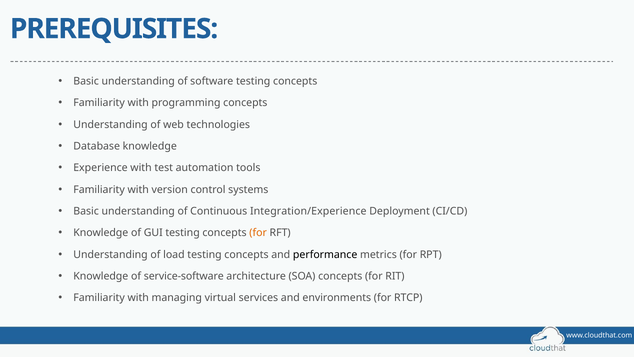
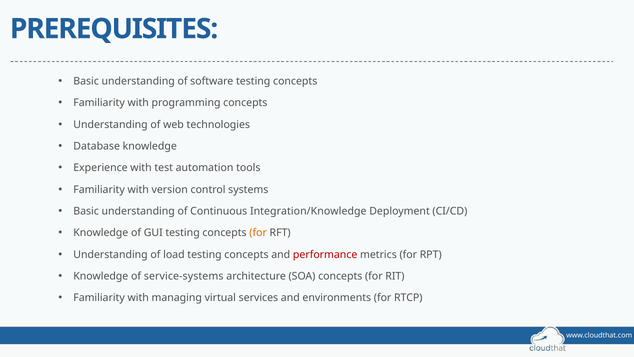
Integration/Experience: Integration/Experience -> Integration/Knowledge
performance colour: black -> red
service-software: service-software -> service-systems
